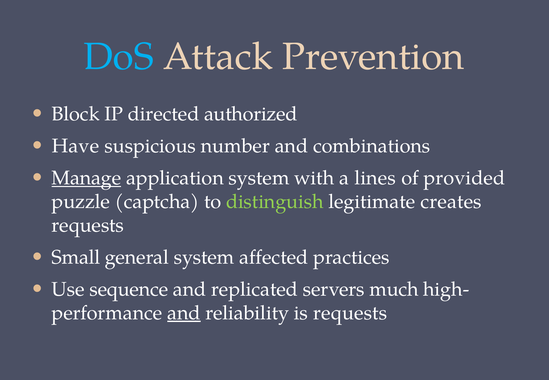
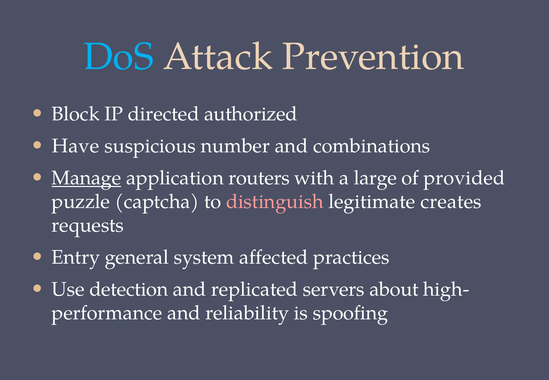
application system: system -> routers
lines: lines -> large
distinguish colour: light green -> pink
Small: Small -> Entry
sequence: sequence -> detection
much: much -> about
and at (184, 313) underline: present -> none
is requests: requests -> spoofing
